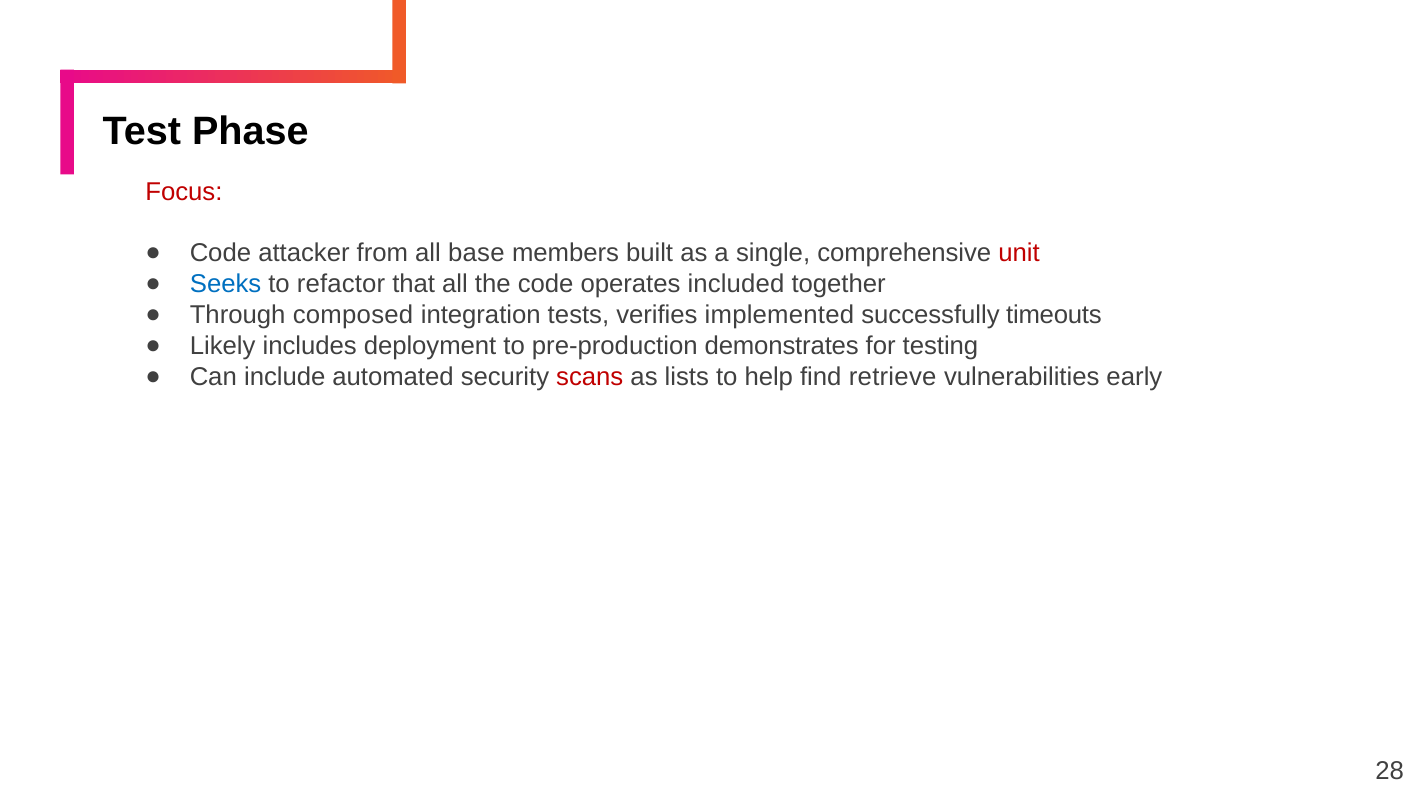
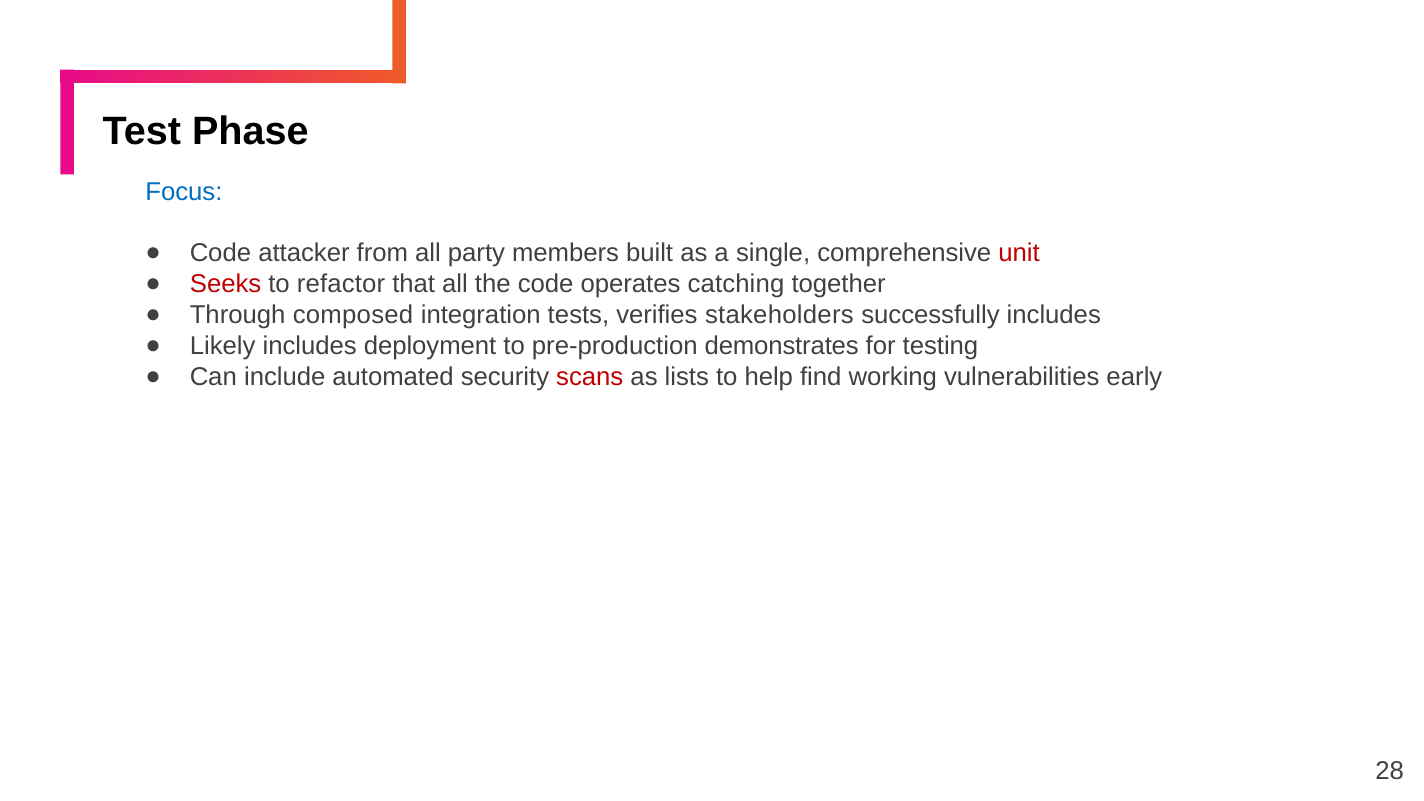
Focus colour: red -> blue
base: base -> party
Seeks colour: blue -> red
included: included -> catching
implemented: implemented -> stakeholders
successfully timeouts: timeouts -> includes
retrieve: retrieve -> working
